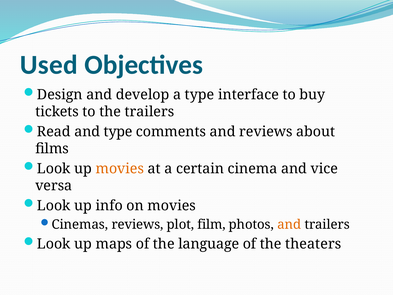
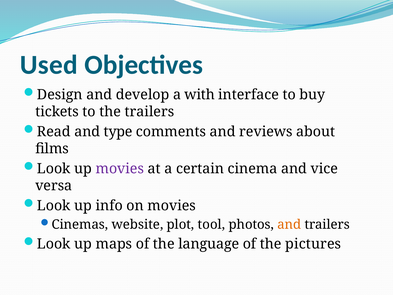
a type: type -> with
movies at (120, 169) colour: orange -> purple
Cinemas reviews: reviews -> website
film: film -> tool
theaters: theaters -> pictures
